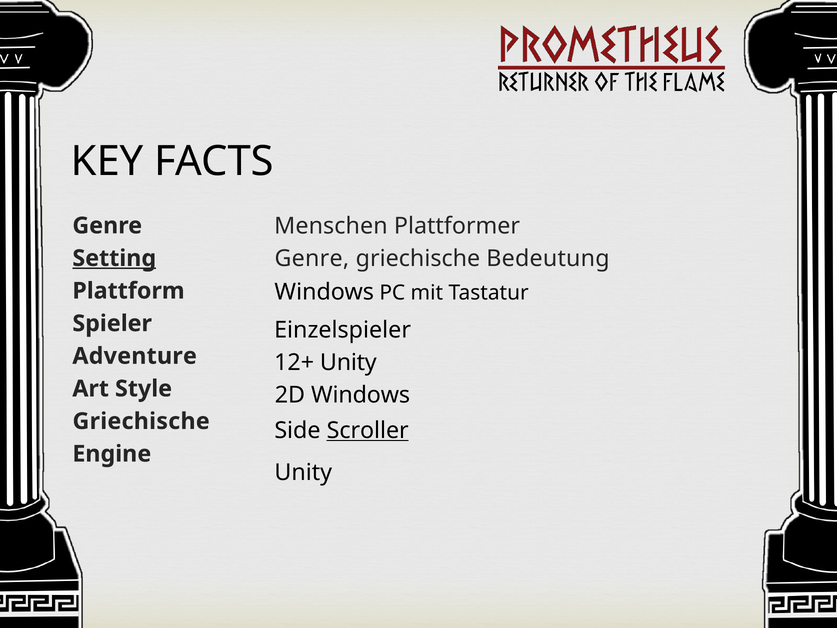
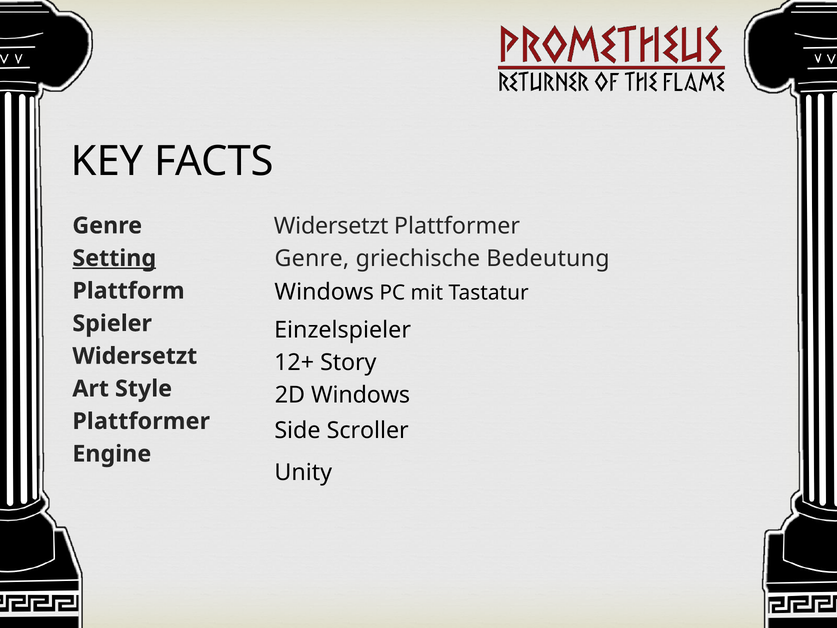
Menschen at (331, 226): Menschen -> Widersetzt
Adventure at (135, 356): Adventure -> Widersetzt
12+ Unity: Unity -> Story
Griechische at (141, 421): Griechische -> Plattformer
Scroller underline: present -> none
